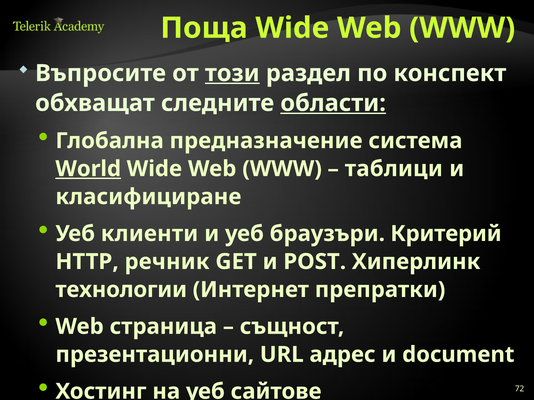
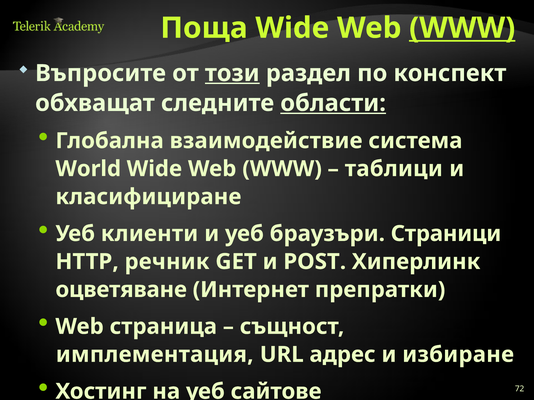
WWW at (462, 28) underline: none -> present
предназначение: предназначение -> взаимодействие
World underline: present -> none
Критерий: Критерий -> Страници
технологии: технологии -> оцветяване
презентационни: презентационни -> имплементация
document: document -> избиране
